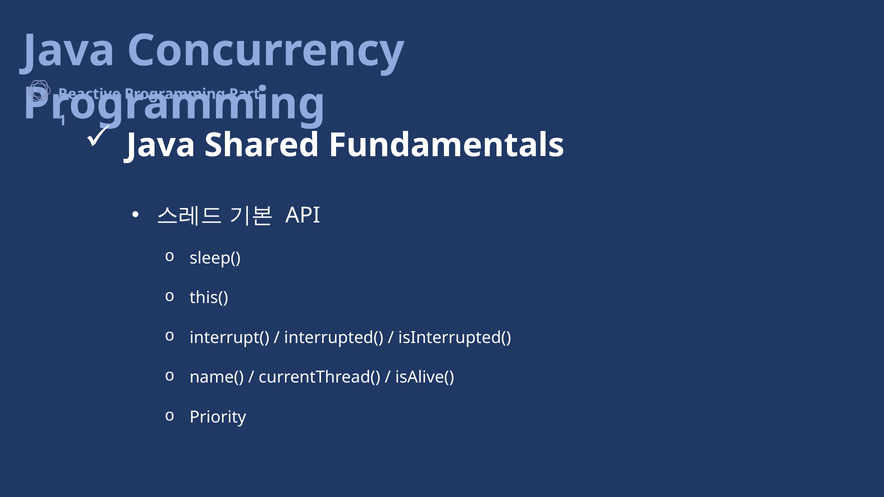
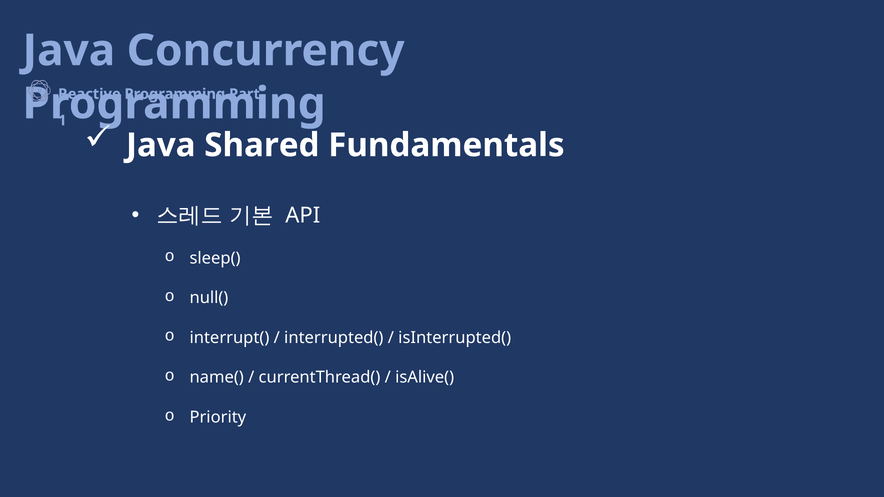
this(: this( -> null(
